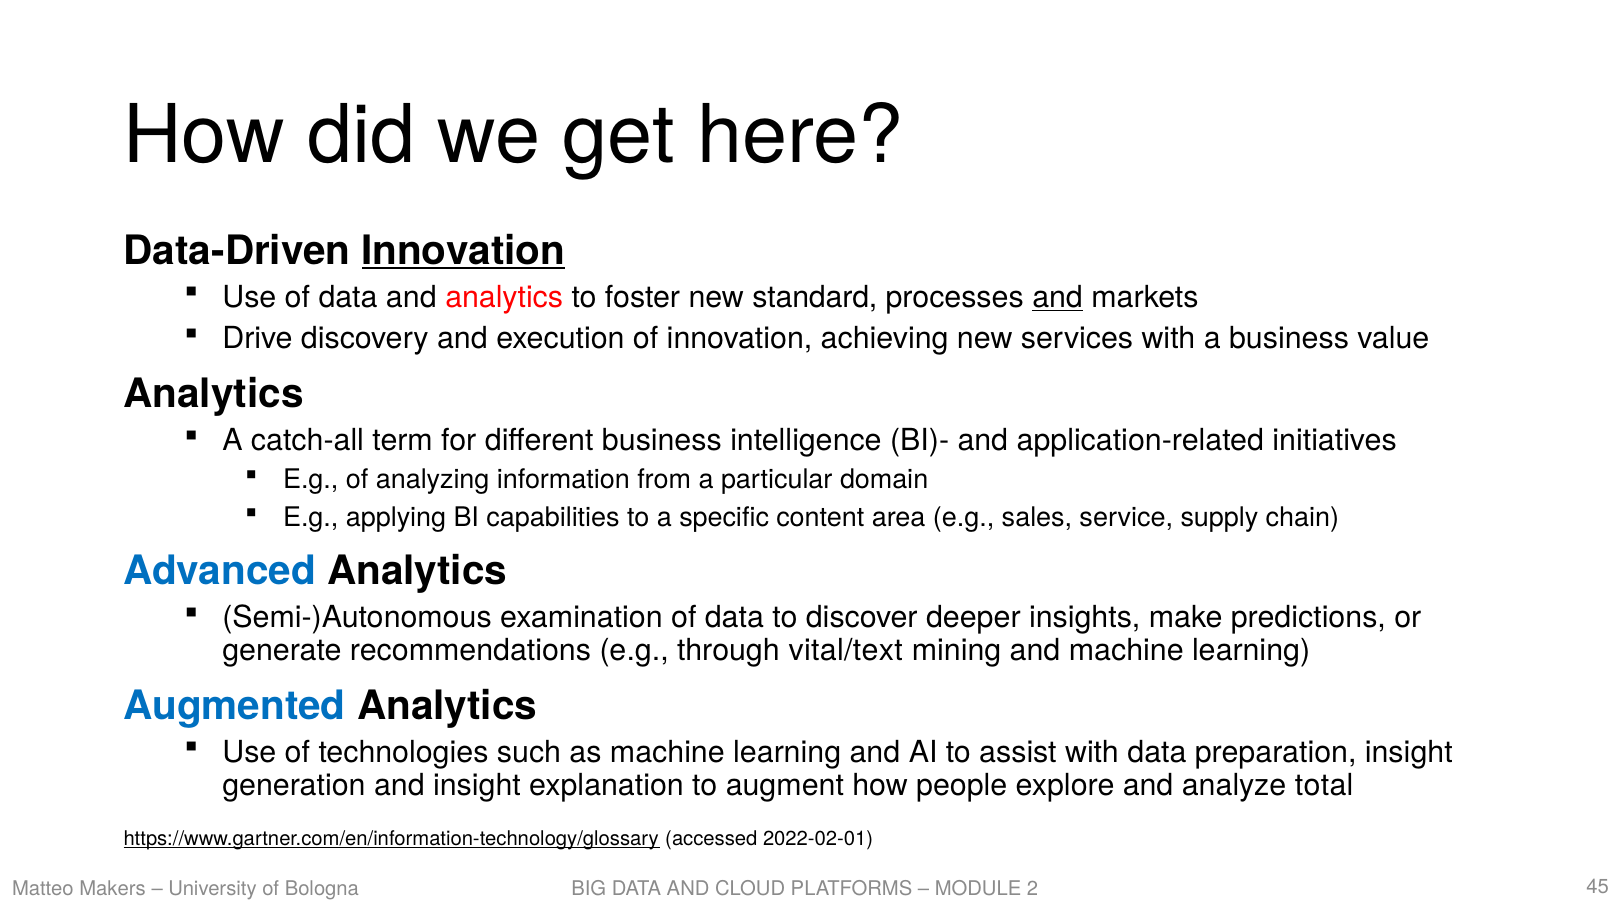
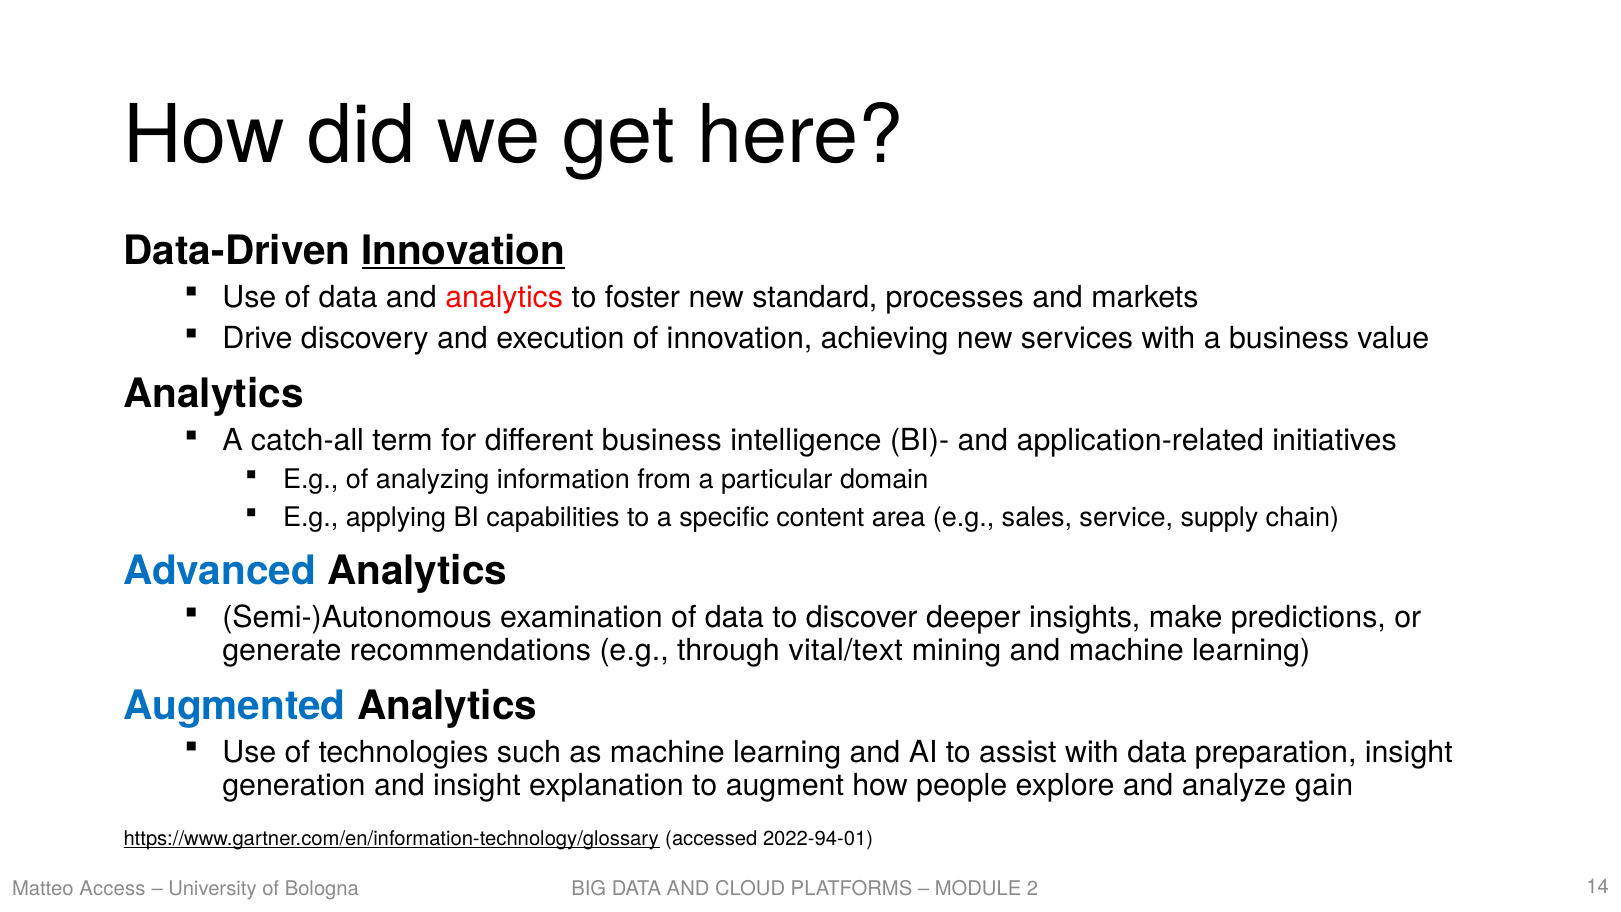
and at (1058, 297) underline: present -> none
total: total -> gain
2022-02-01: 2022-02-01 -> 2022-94-01
Makers: Makers -> Access
45: 45 -> 14
